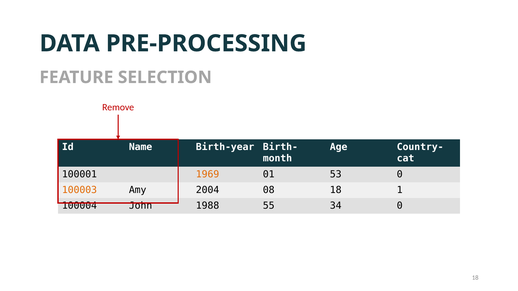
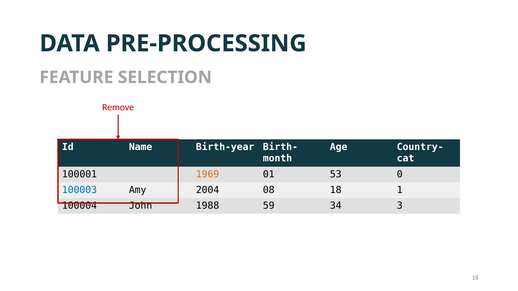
100003 colour: orange -> blue
55: 55 -> 59
34 0: 0 -> 3
